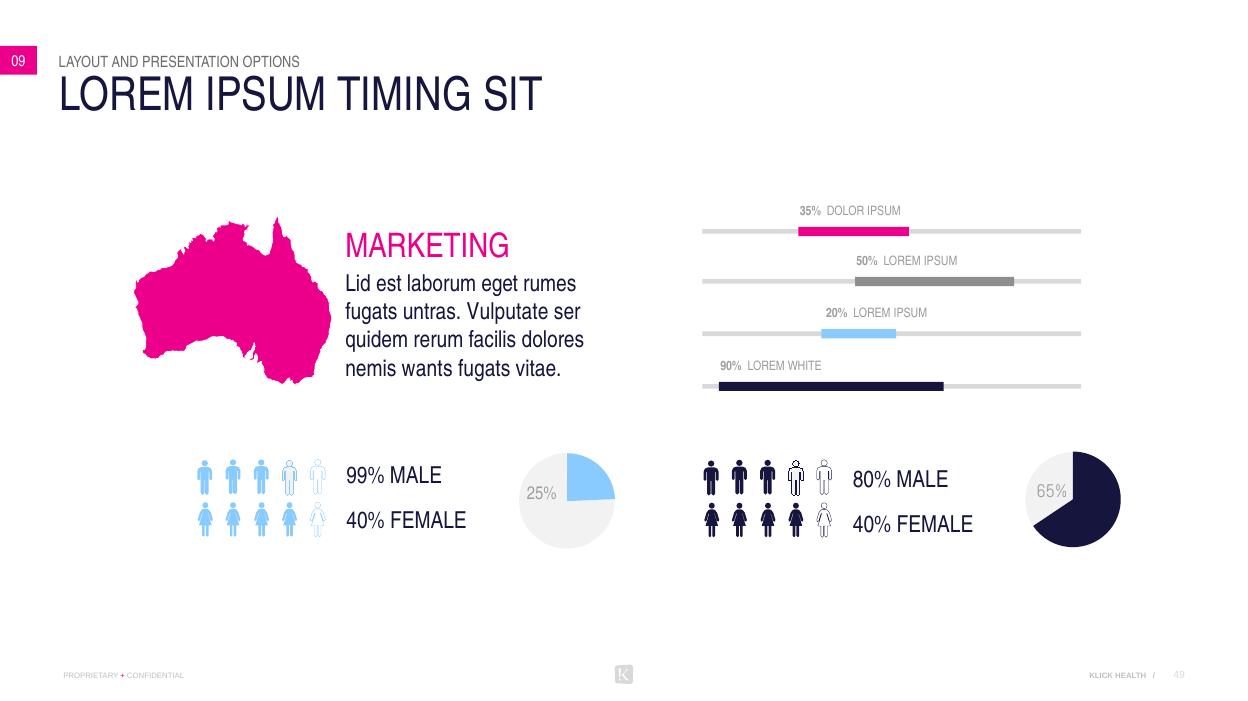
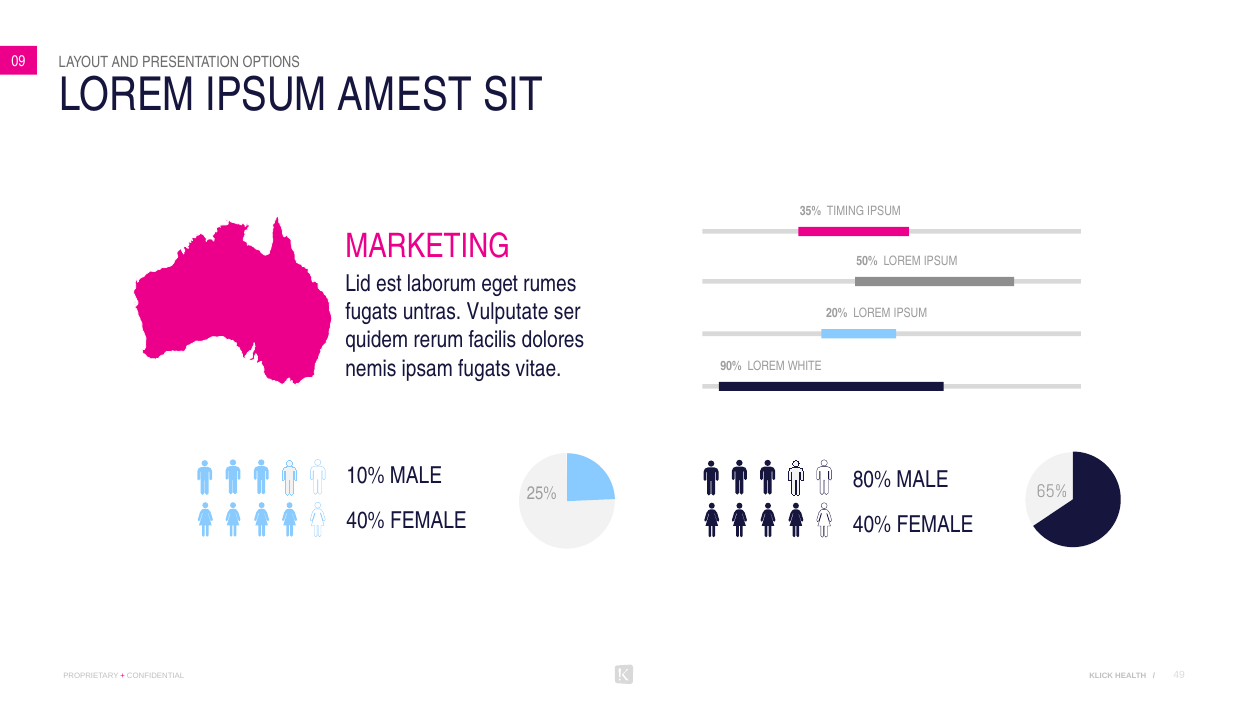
TIMING: TIMING -> AMEST
DOLOR: DOLOR -> TIMING
wants: wants -> ipsam
99%: 99% -> 10%
